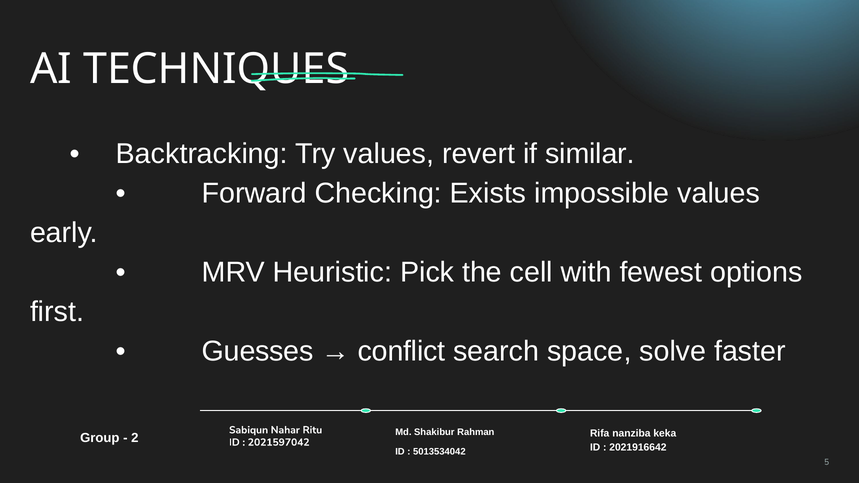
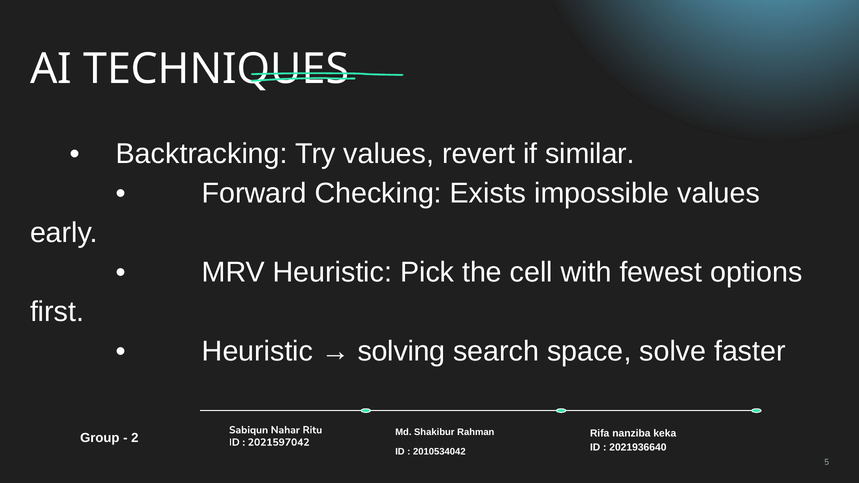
Guesses at (258, 352): Guesses -> Heuristic
conflict: conflict -> solving
2021916642: 2021916642 -> 2021936640
5013534042: 5013534042 -> 2010534042
